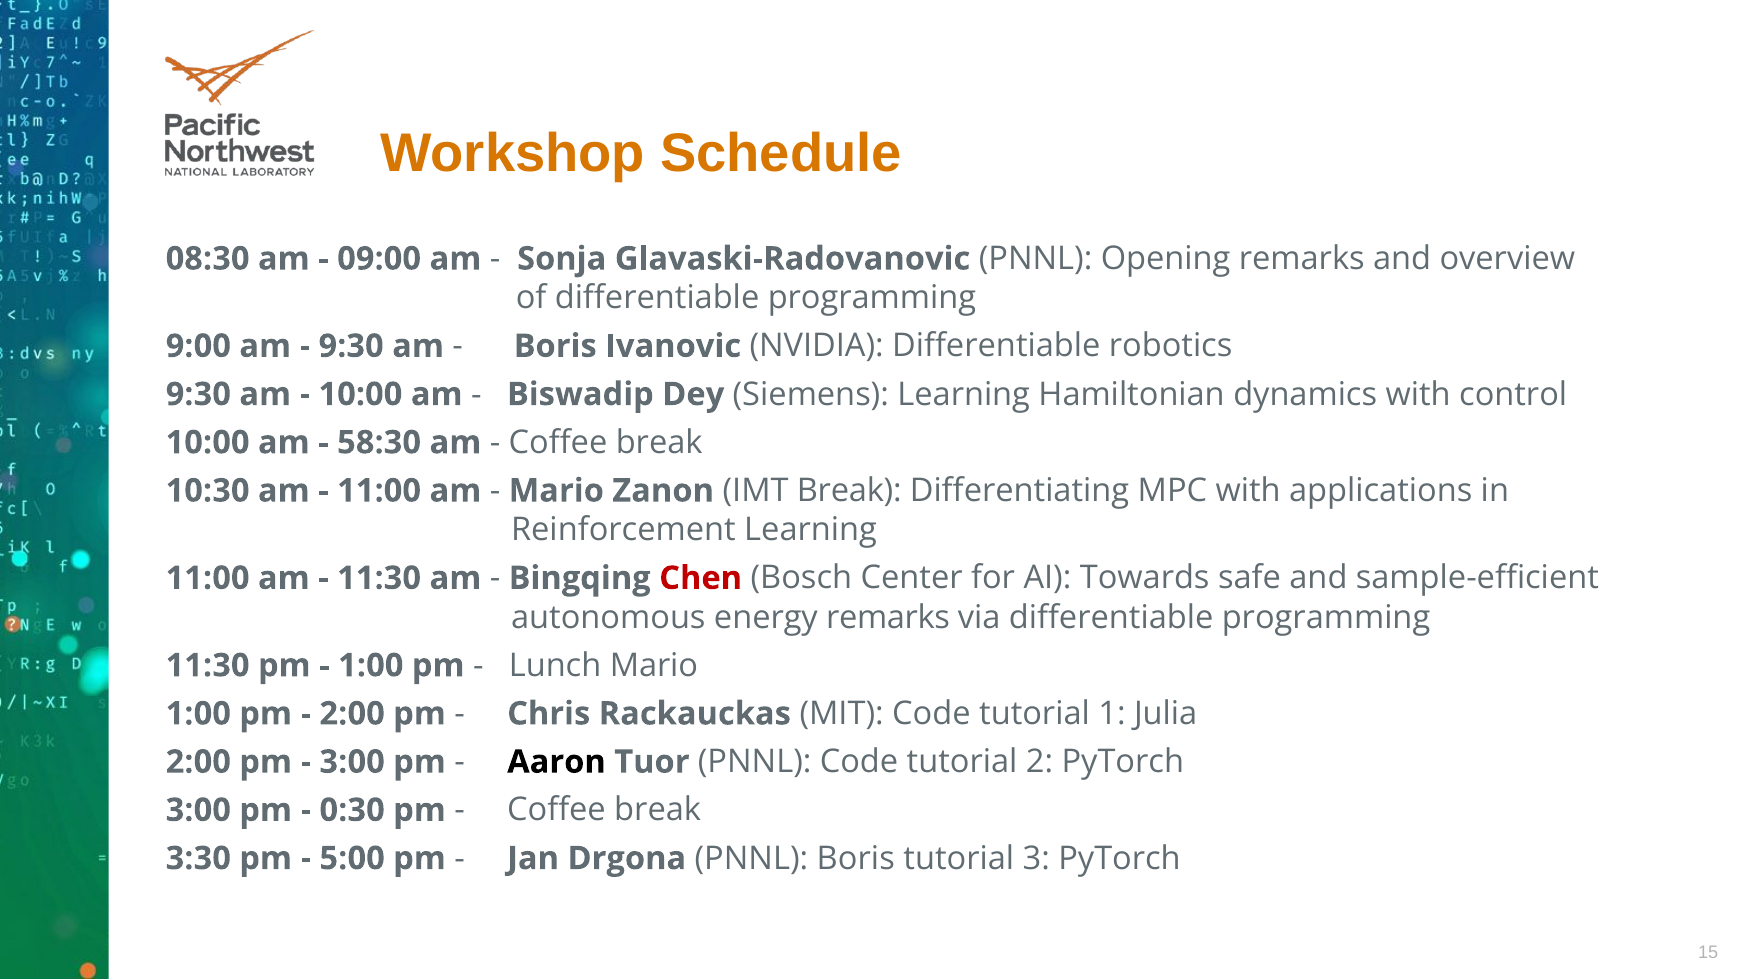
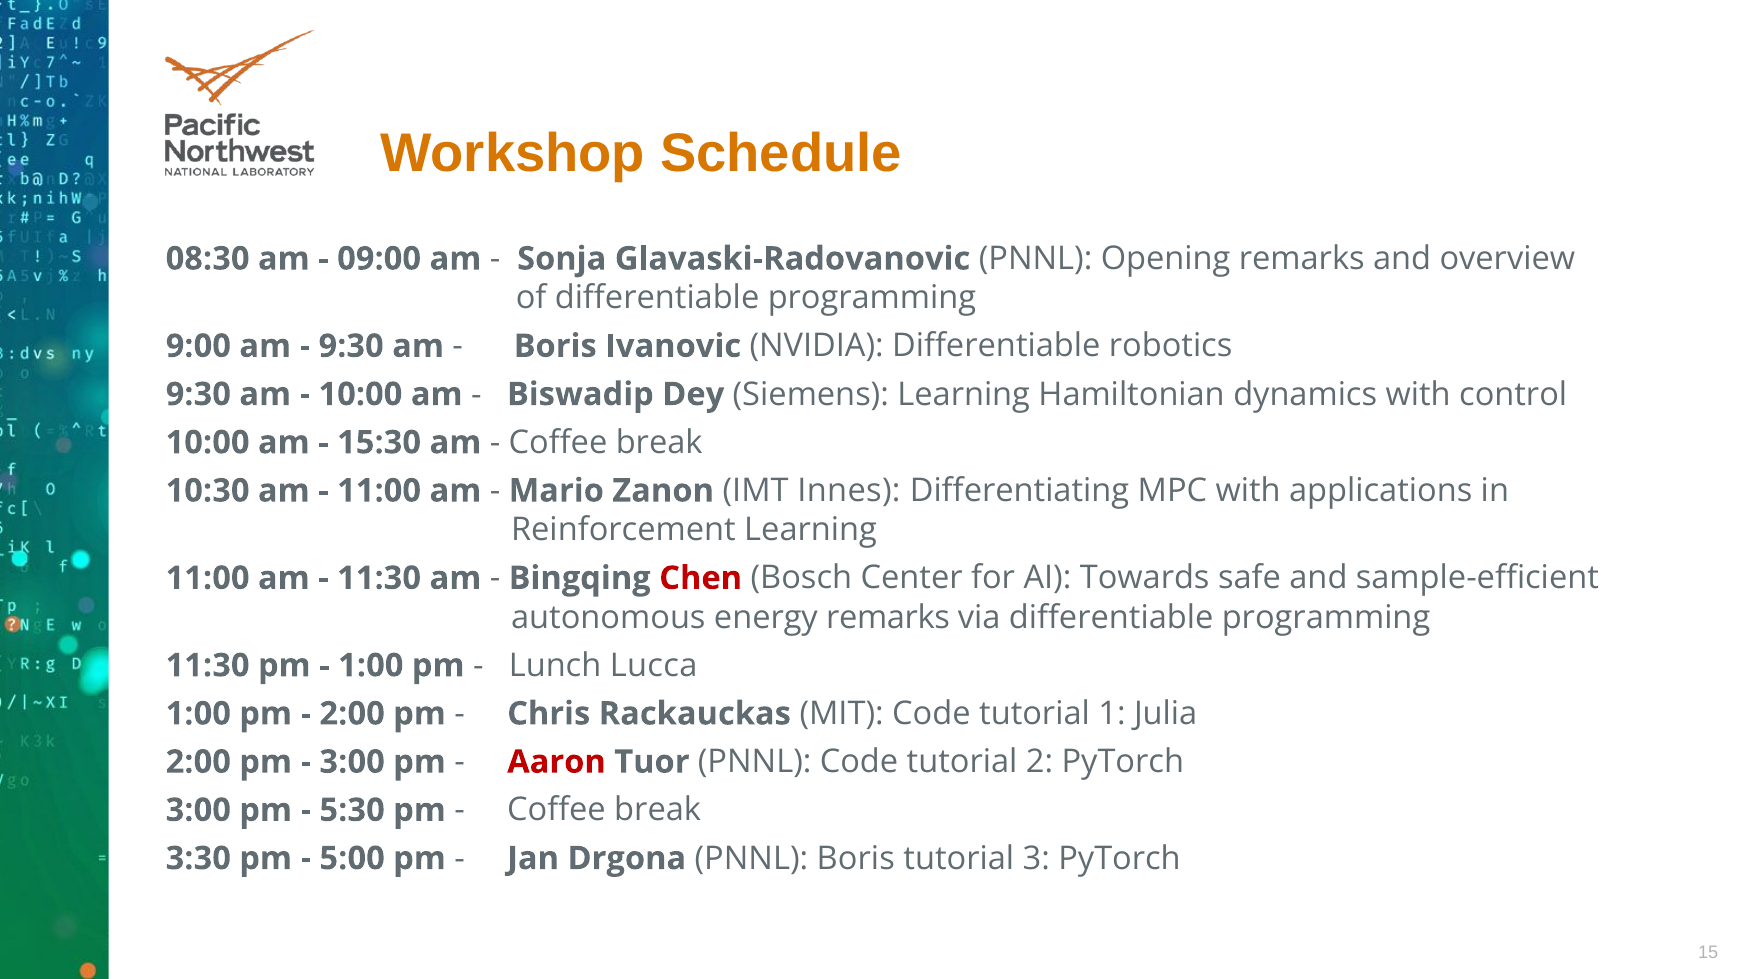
58:30: 58:30 -> 15:30
IMT Break: Break -> Innes
Lunch Mario: Mario -> Lucca
Aaron colour: black -> red
0:30: 0:30 -> 5:30
